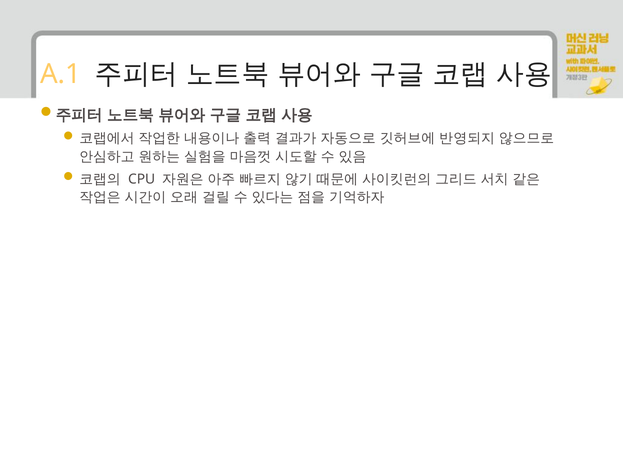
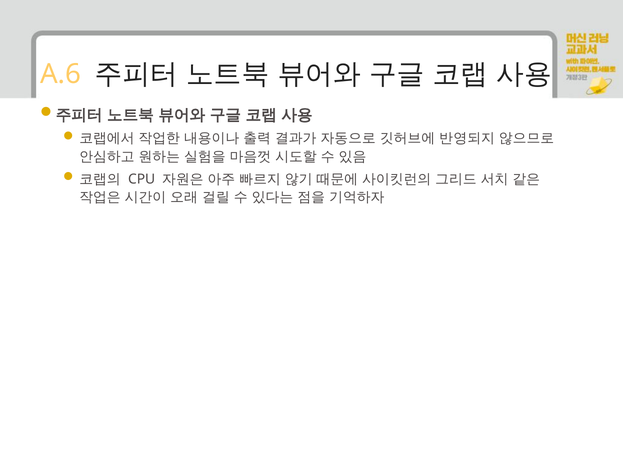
A.1: A.1 -> A.6
